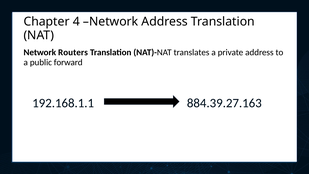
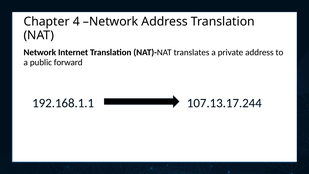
Routers: Routers -> Internet
884.39.27.163: 884.39.27.163 -> 107.13.17.244
